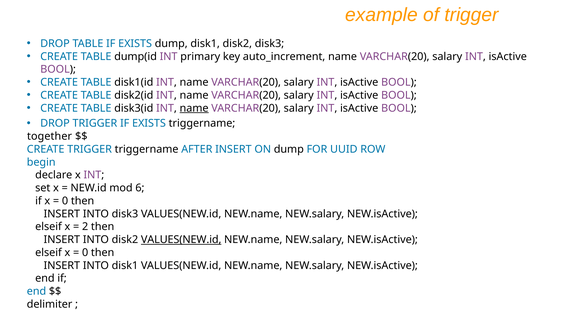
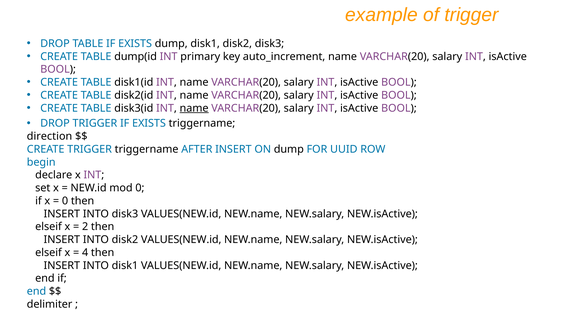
together: together -> direction
mod 6: 6 -> 0
VALUES(NEW.id at (181, 240) underline: present -> none
0 at (85, 253): 0 -> 4
